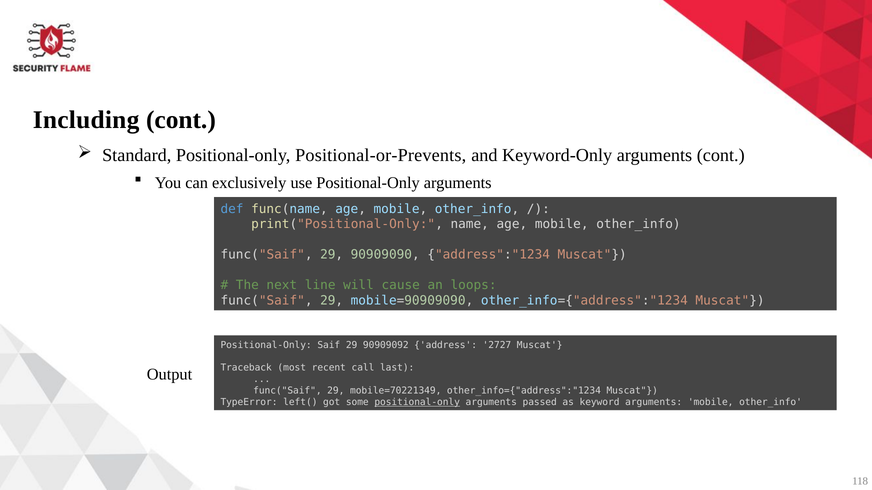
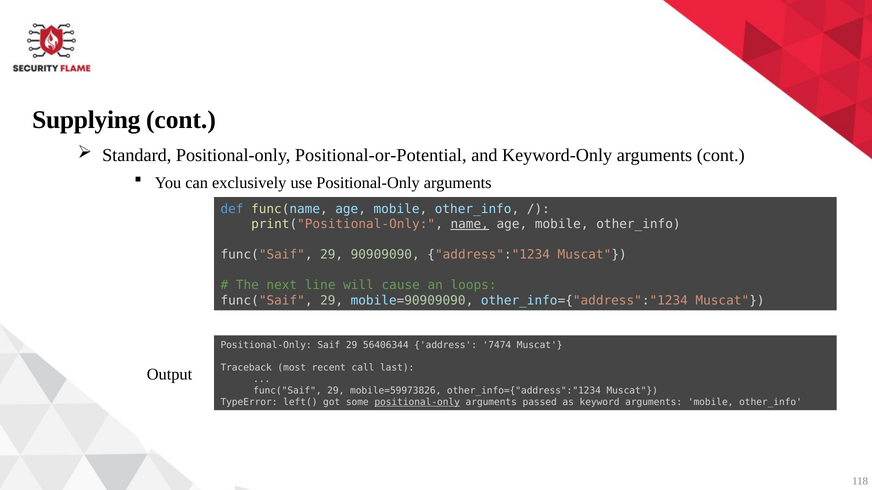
Including: Including -> Supplying
Positional-or-Prevents: Positional-or-Prevents -> Positional-or-Potential
name underline: none -> present
90909092: 90909092 -> 56406344
2727: 2727 -> 7474
mobile=70221349: mobile=70221349 -> mobile=59973826
